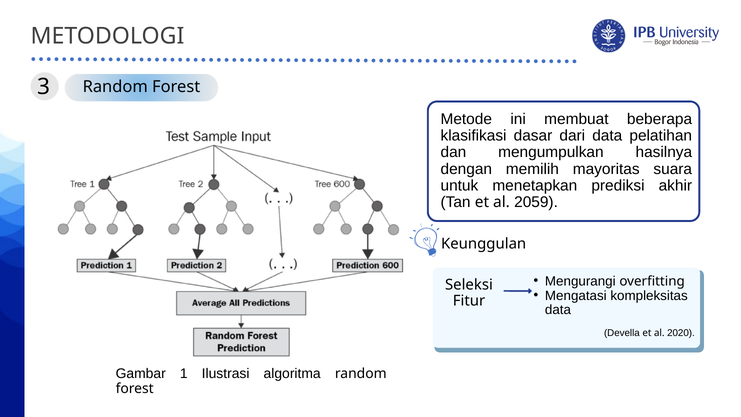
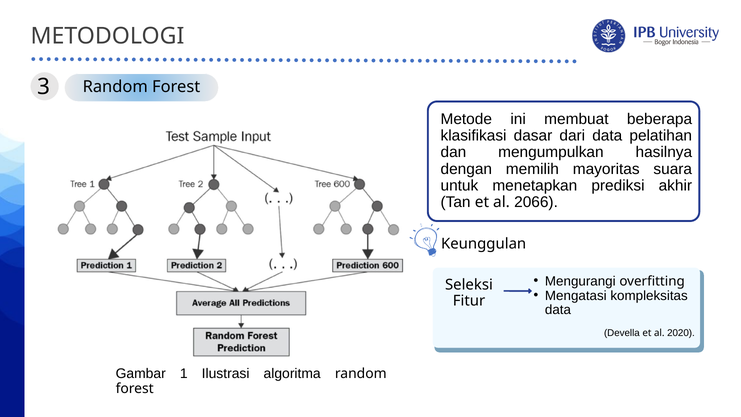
2059: 2059 -> 2066
